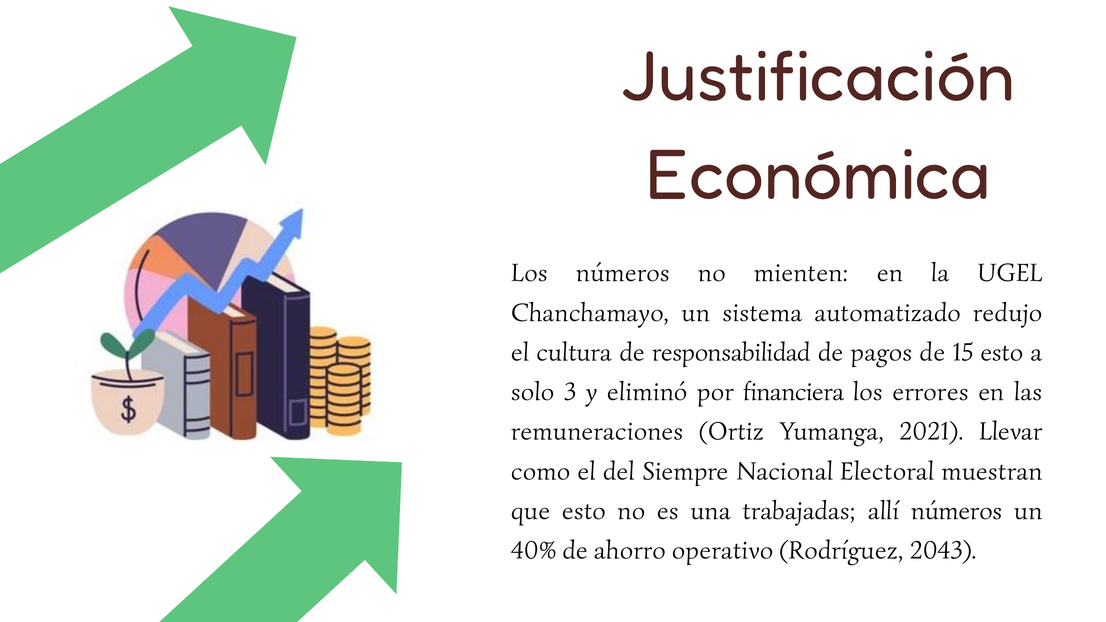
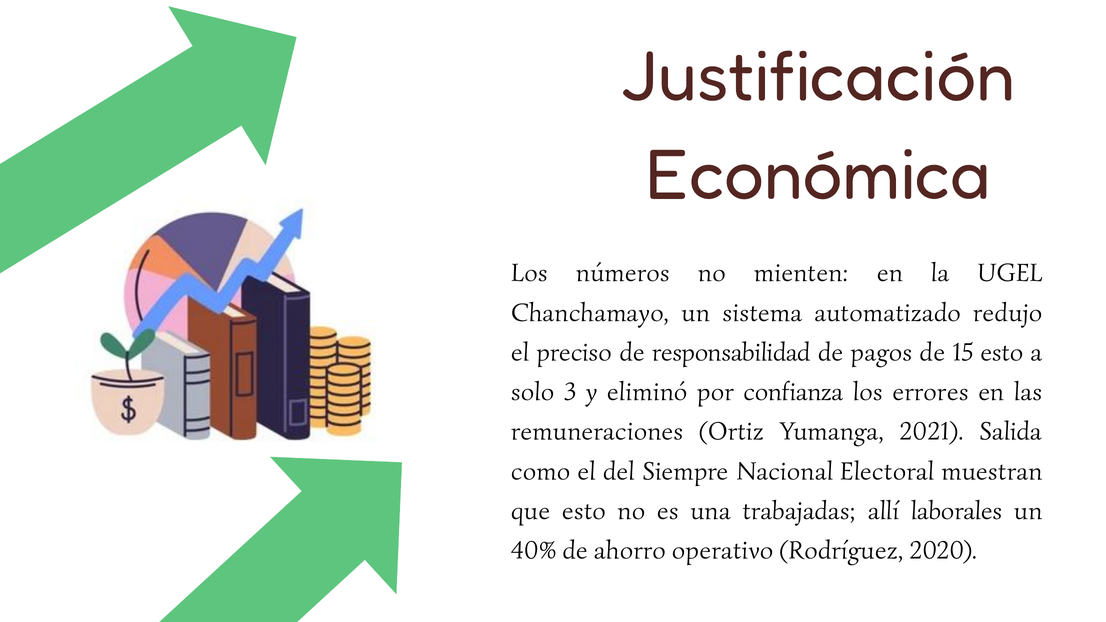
cultura: cultura -> preciso
financiera: financiera -> confianza
Llevar: Llevar -> Salida
allí números: números -> laborales
2043: 2043 -> 2020
